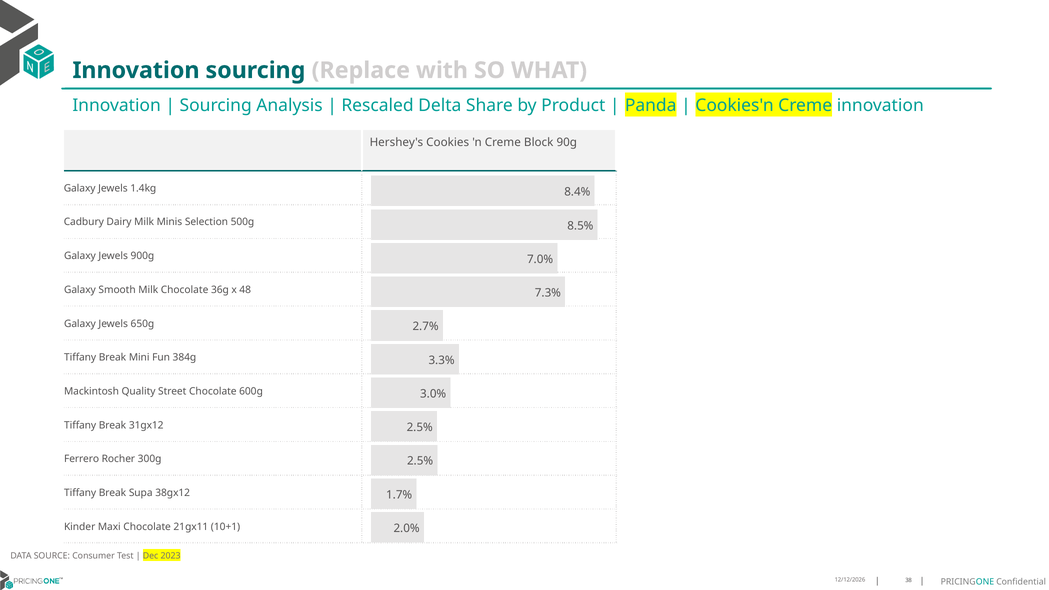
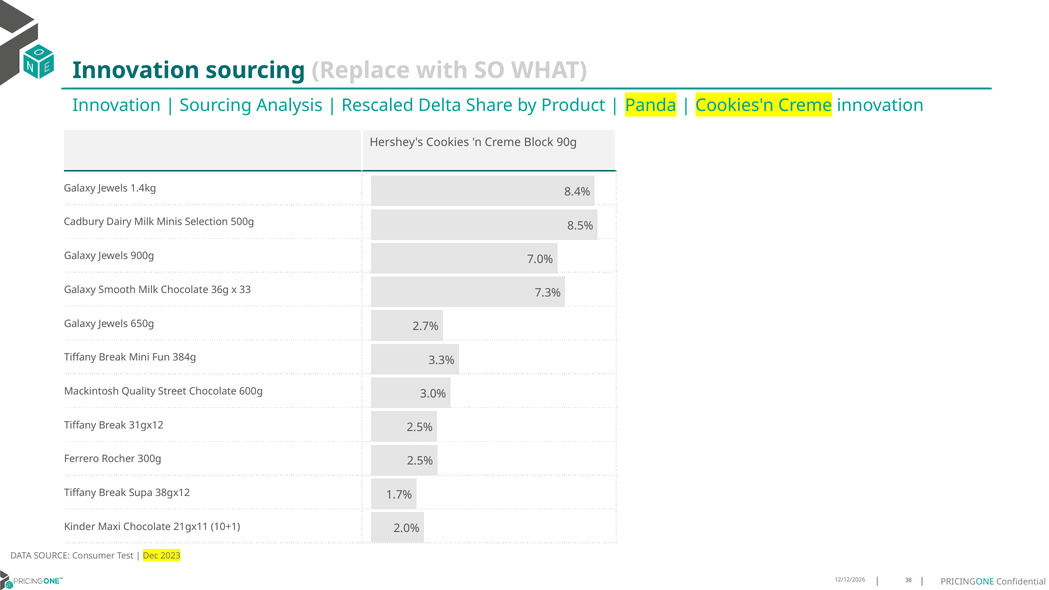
48: 48 -> 33
